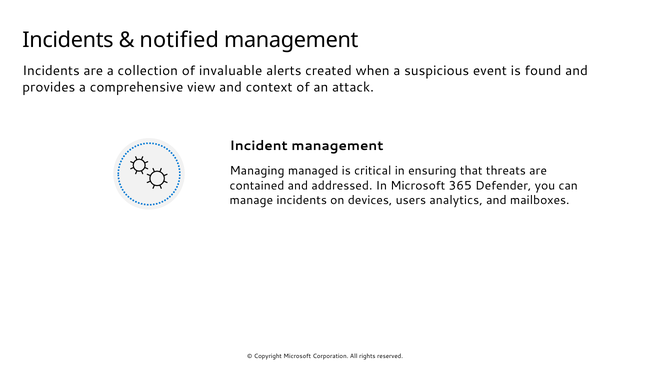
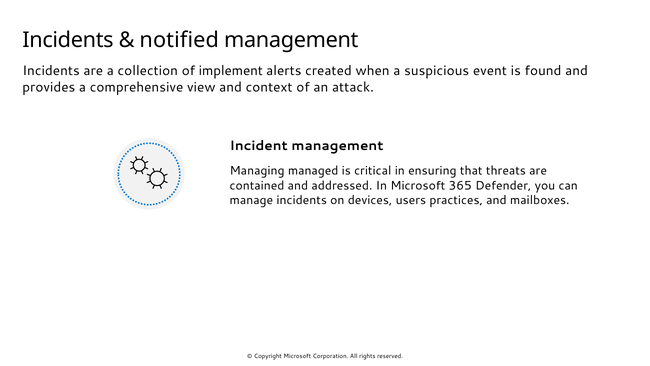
invaluable: invaluable -> implement
analytics: analytics -> practices
